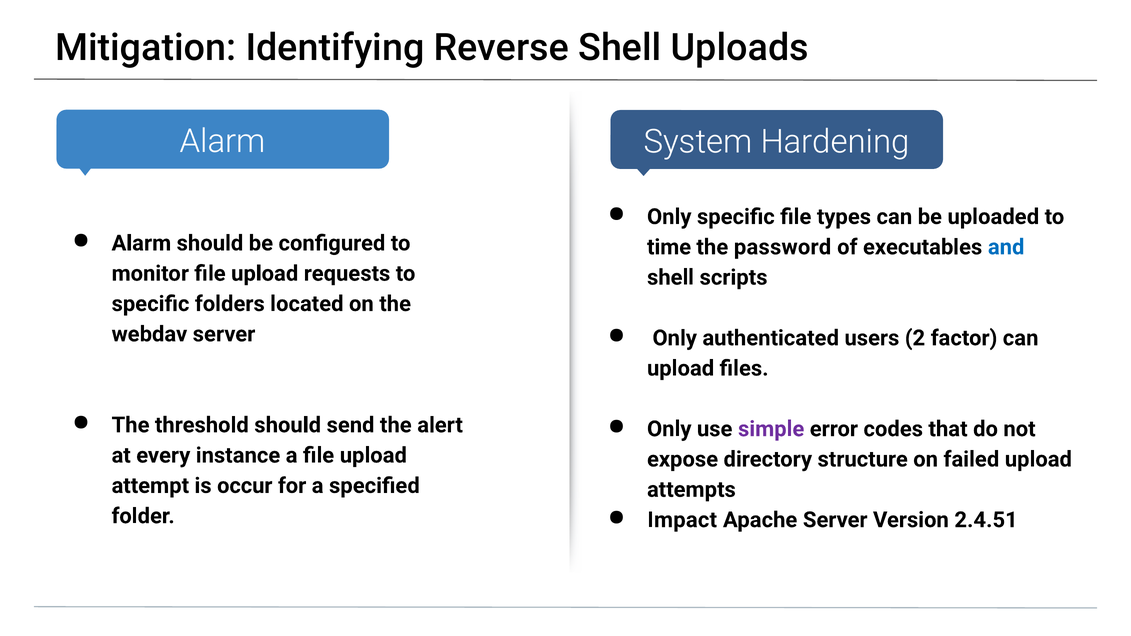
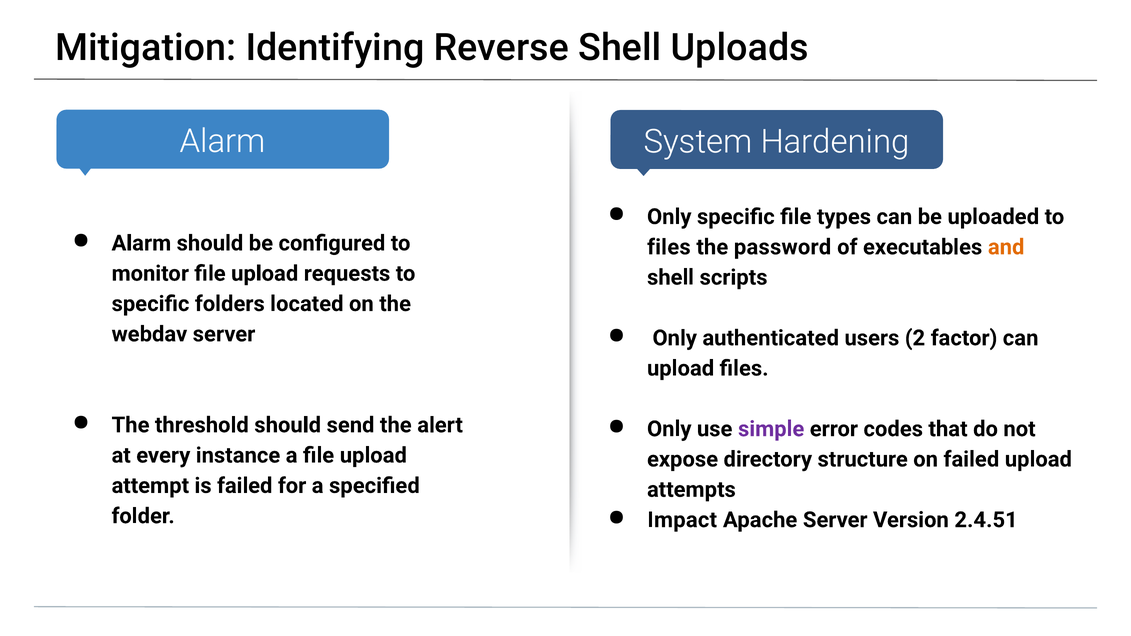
time at (669, 247): time -> files
and colour: blue -> orange
is occur: occur -> failed
